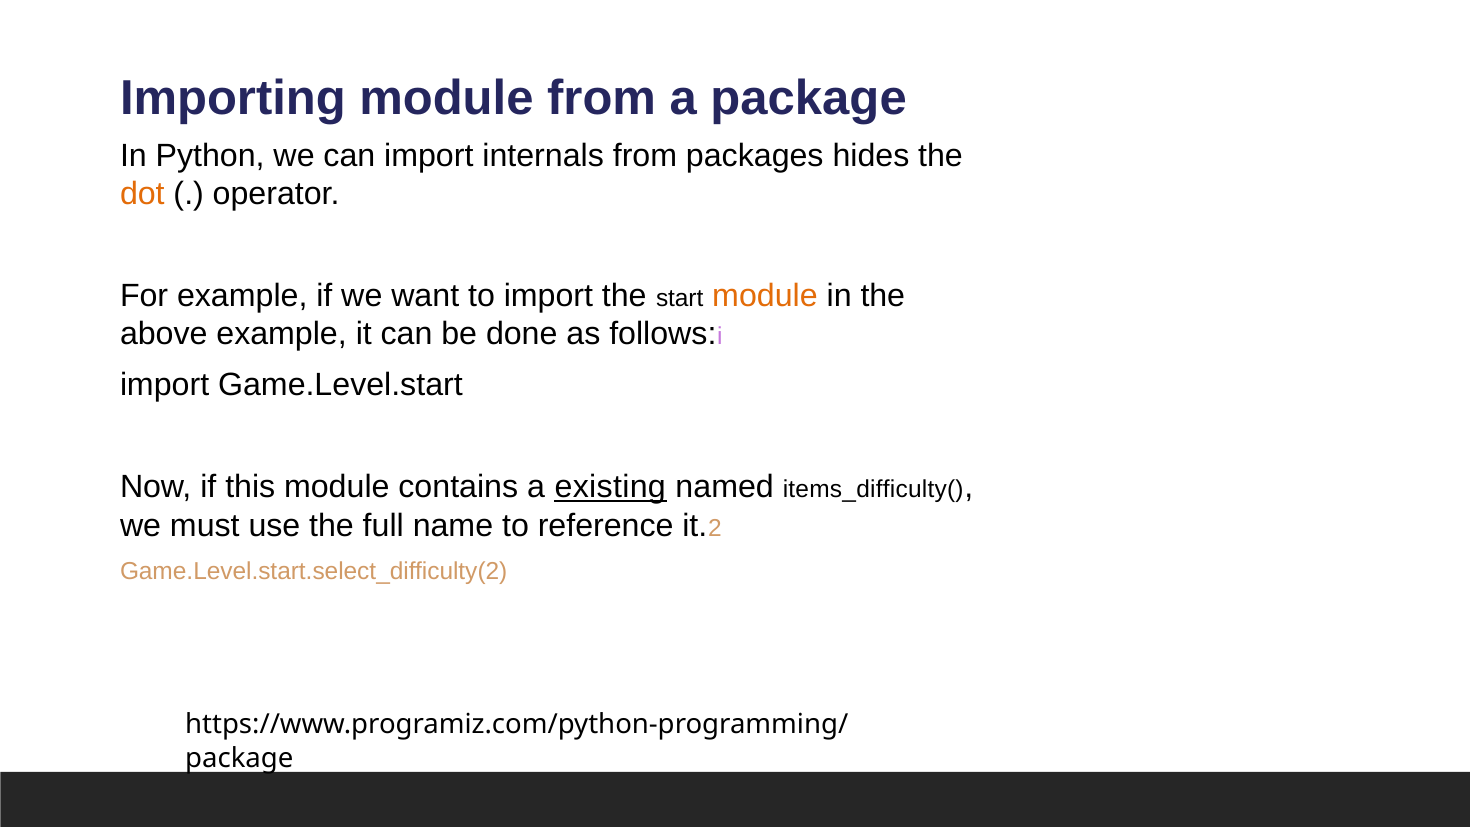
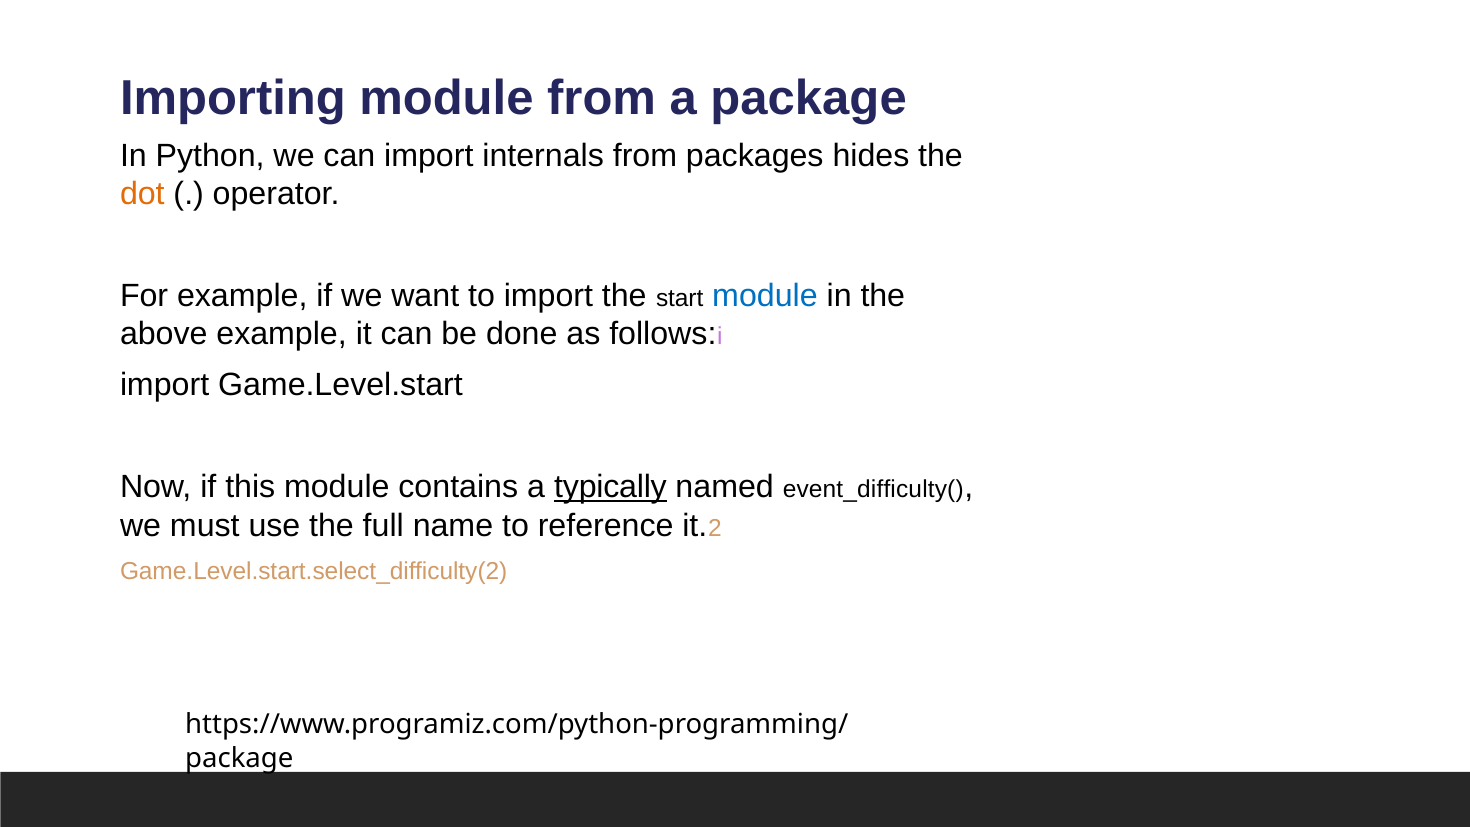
module at (765, 296) colour: orange -> blue
existing: existing -> typically
items_difficulty(: items_difficulty( -> event_difficulty(
